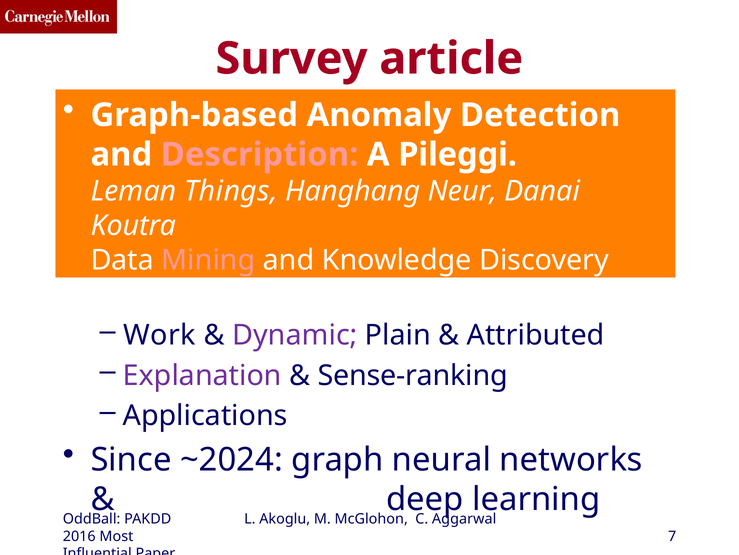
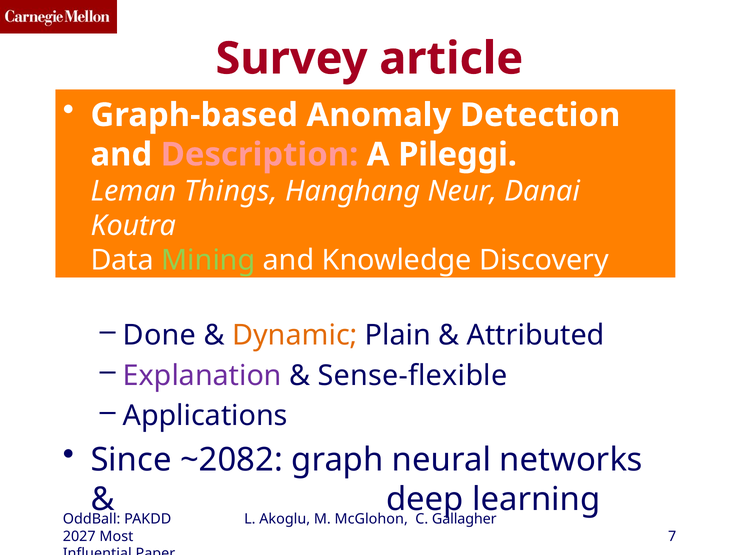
Mining colour: pink -> light green
Work: Work -> Done
Dynamic colour: purple -> orange
Sense-ranking: Sense-ranking -> Sense-flexible
~2024: ~2024 -> ~2082
Aggarwal: Aggarwal -> Gallagher
2016: 2016 -> 2027
